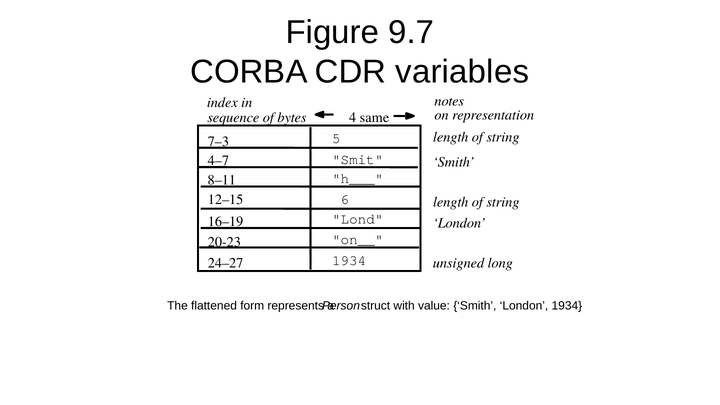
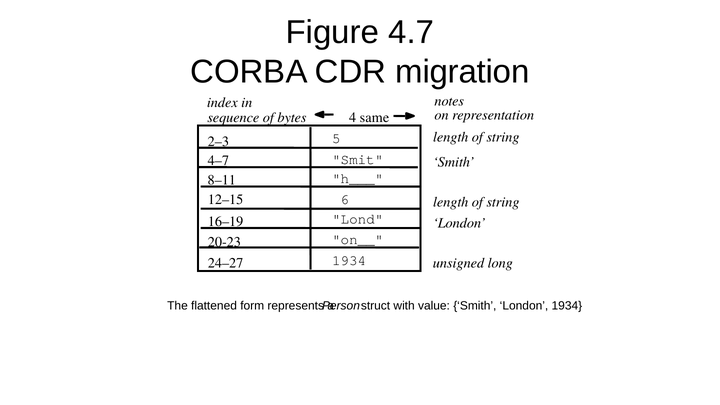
9.7: 9.7 -> 4.7
variables: variables -> migration
7–3: 7–3 -> 2–3
